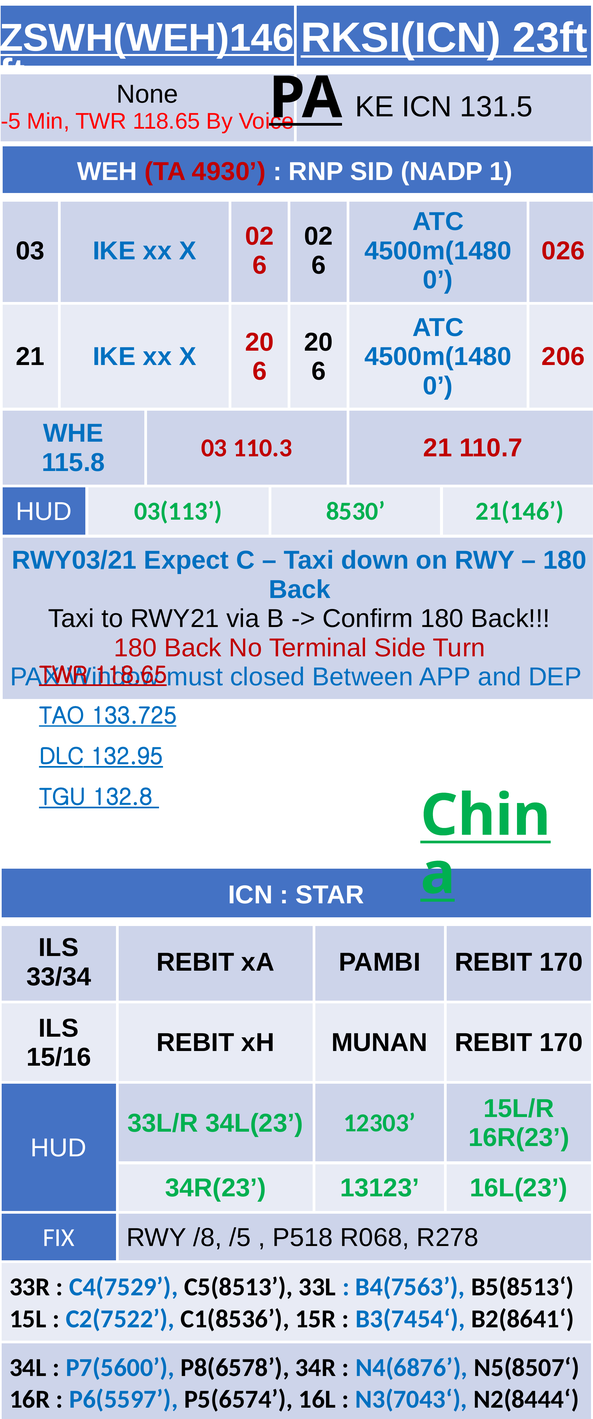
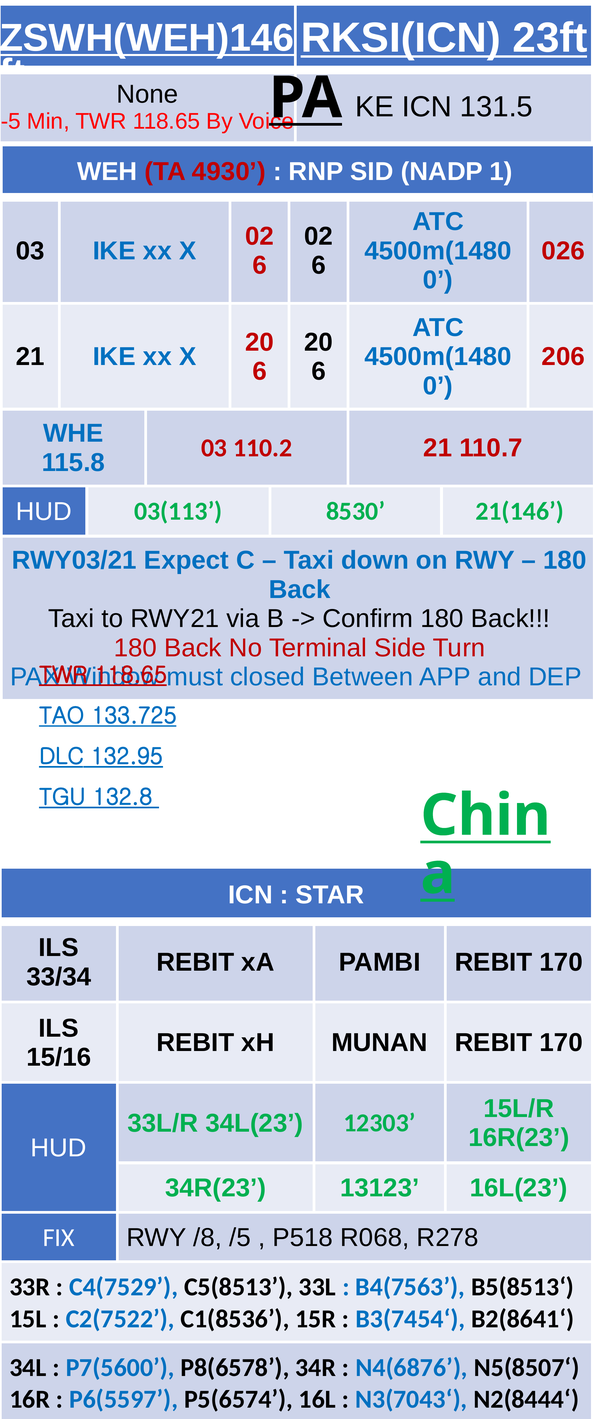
110.3: 110.3 -> 110.2
